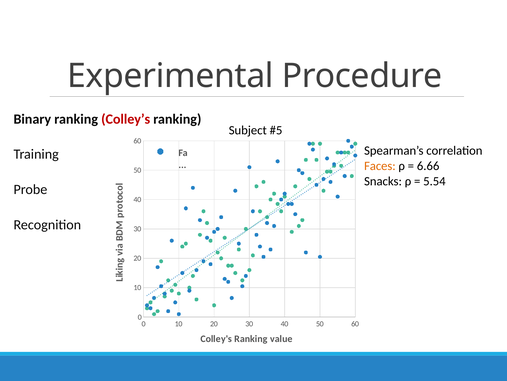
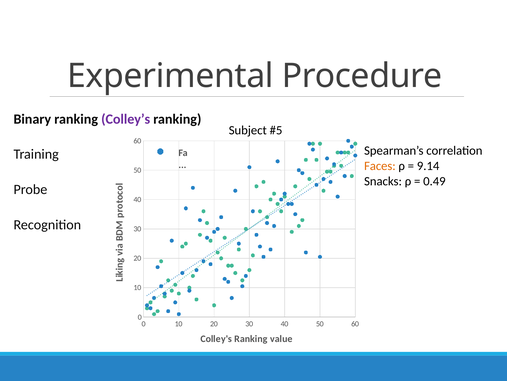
Colley’s colour: red -> purple
6.66: 6.66 -> 9.14
5.54: 5.54 -> 0.49
